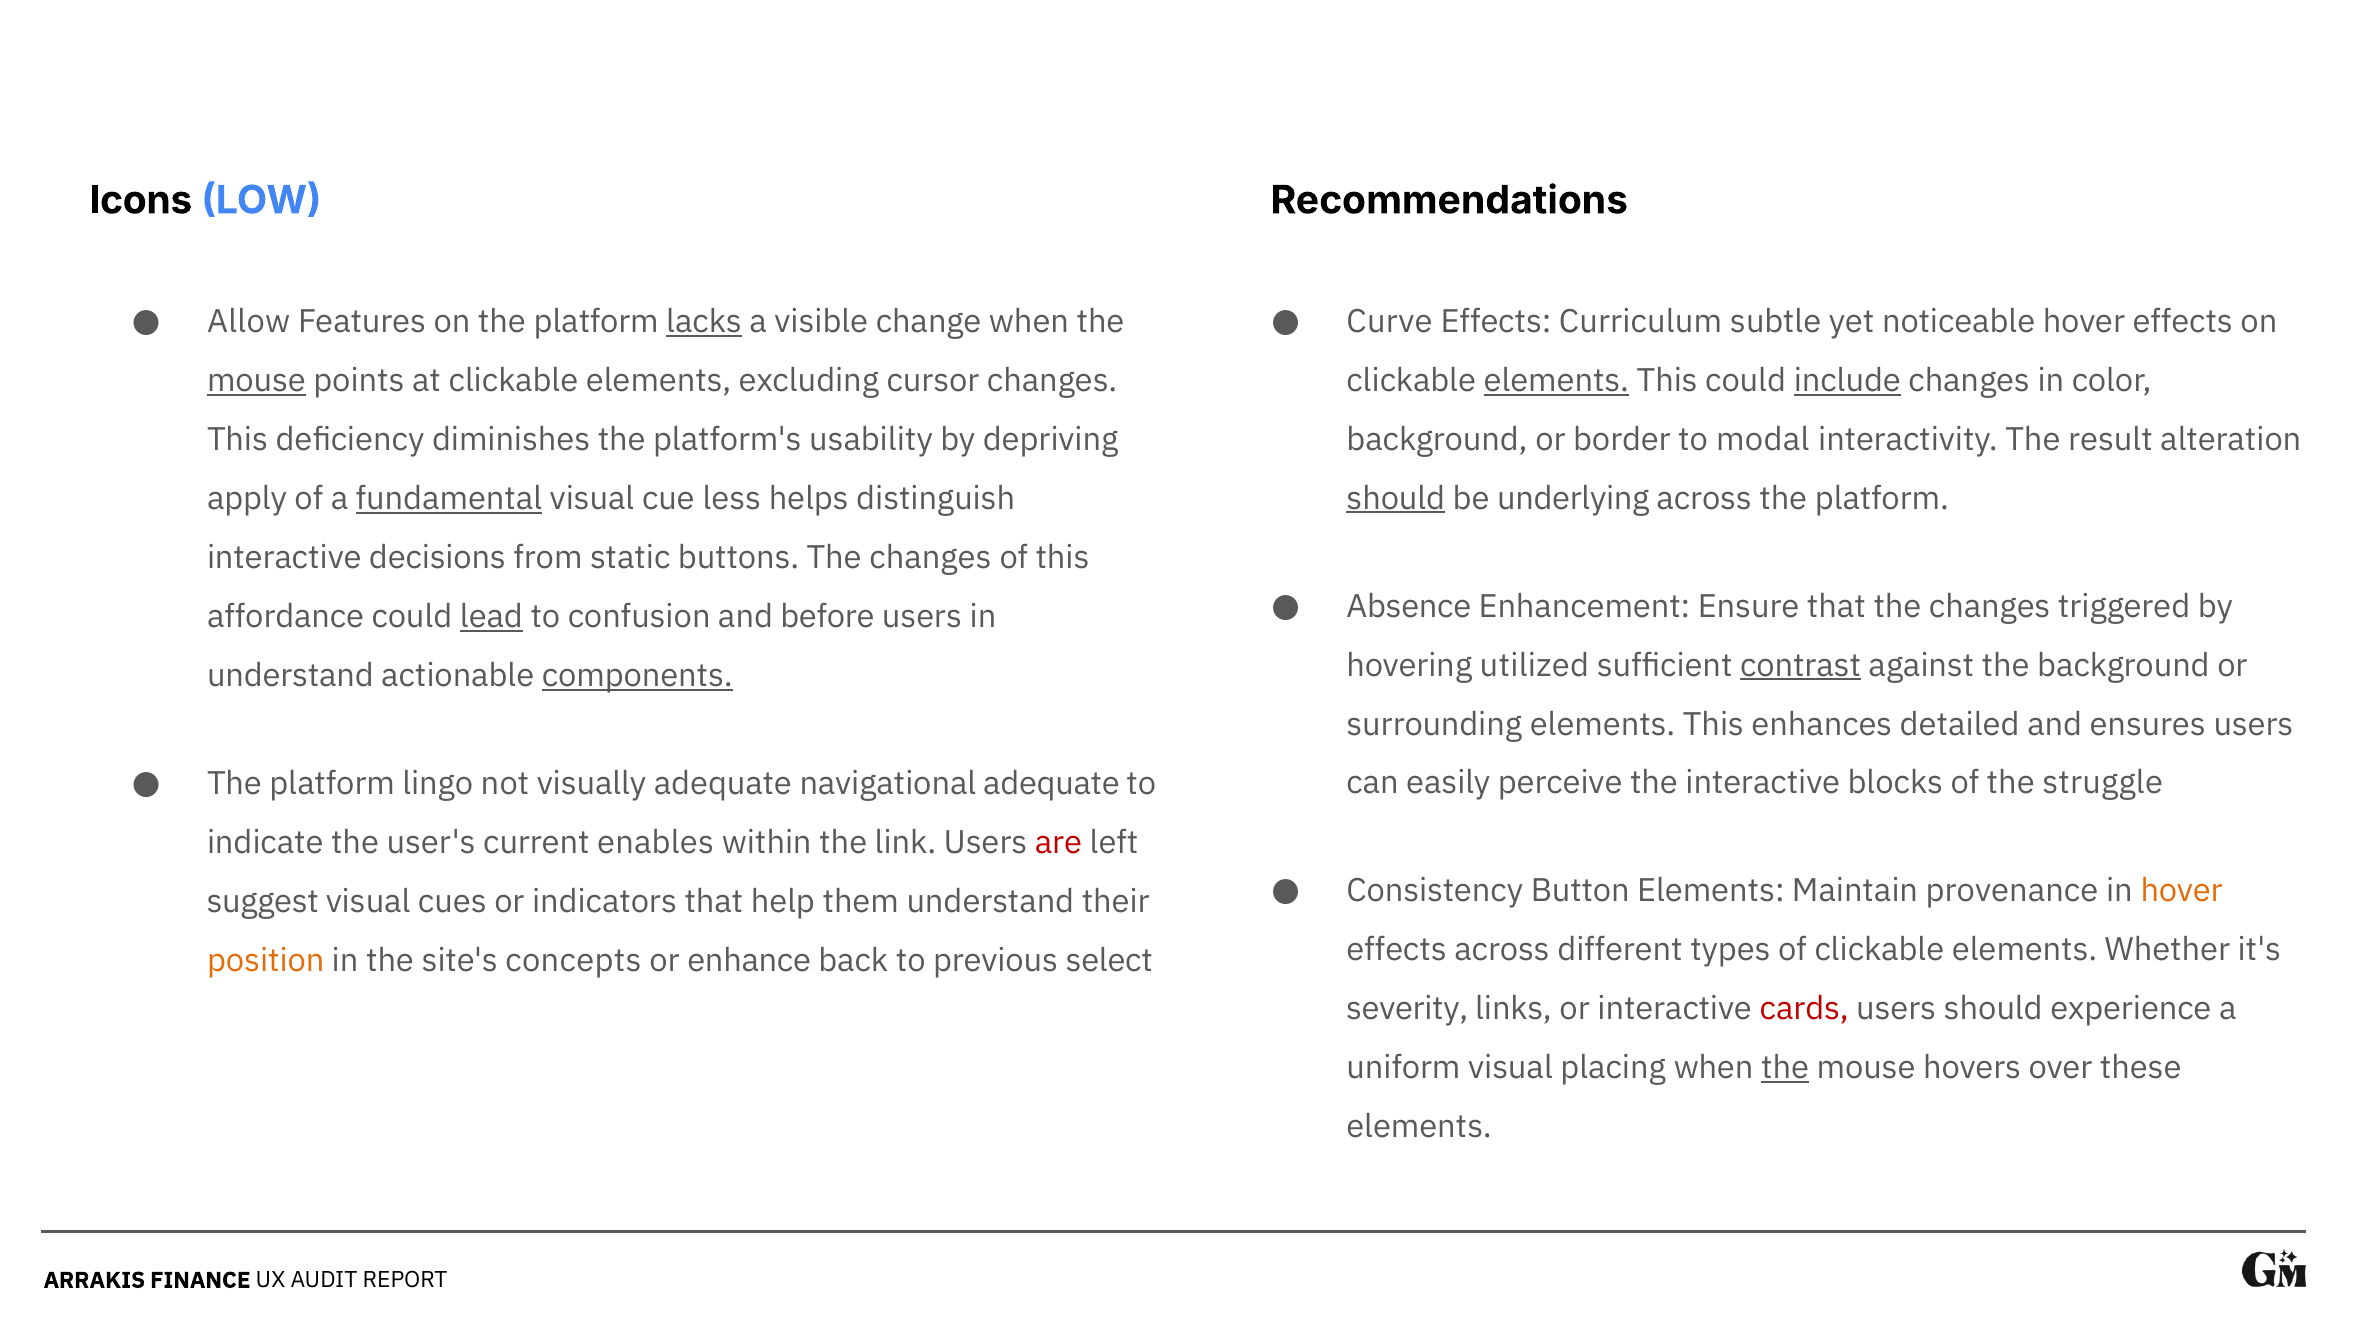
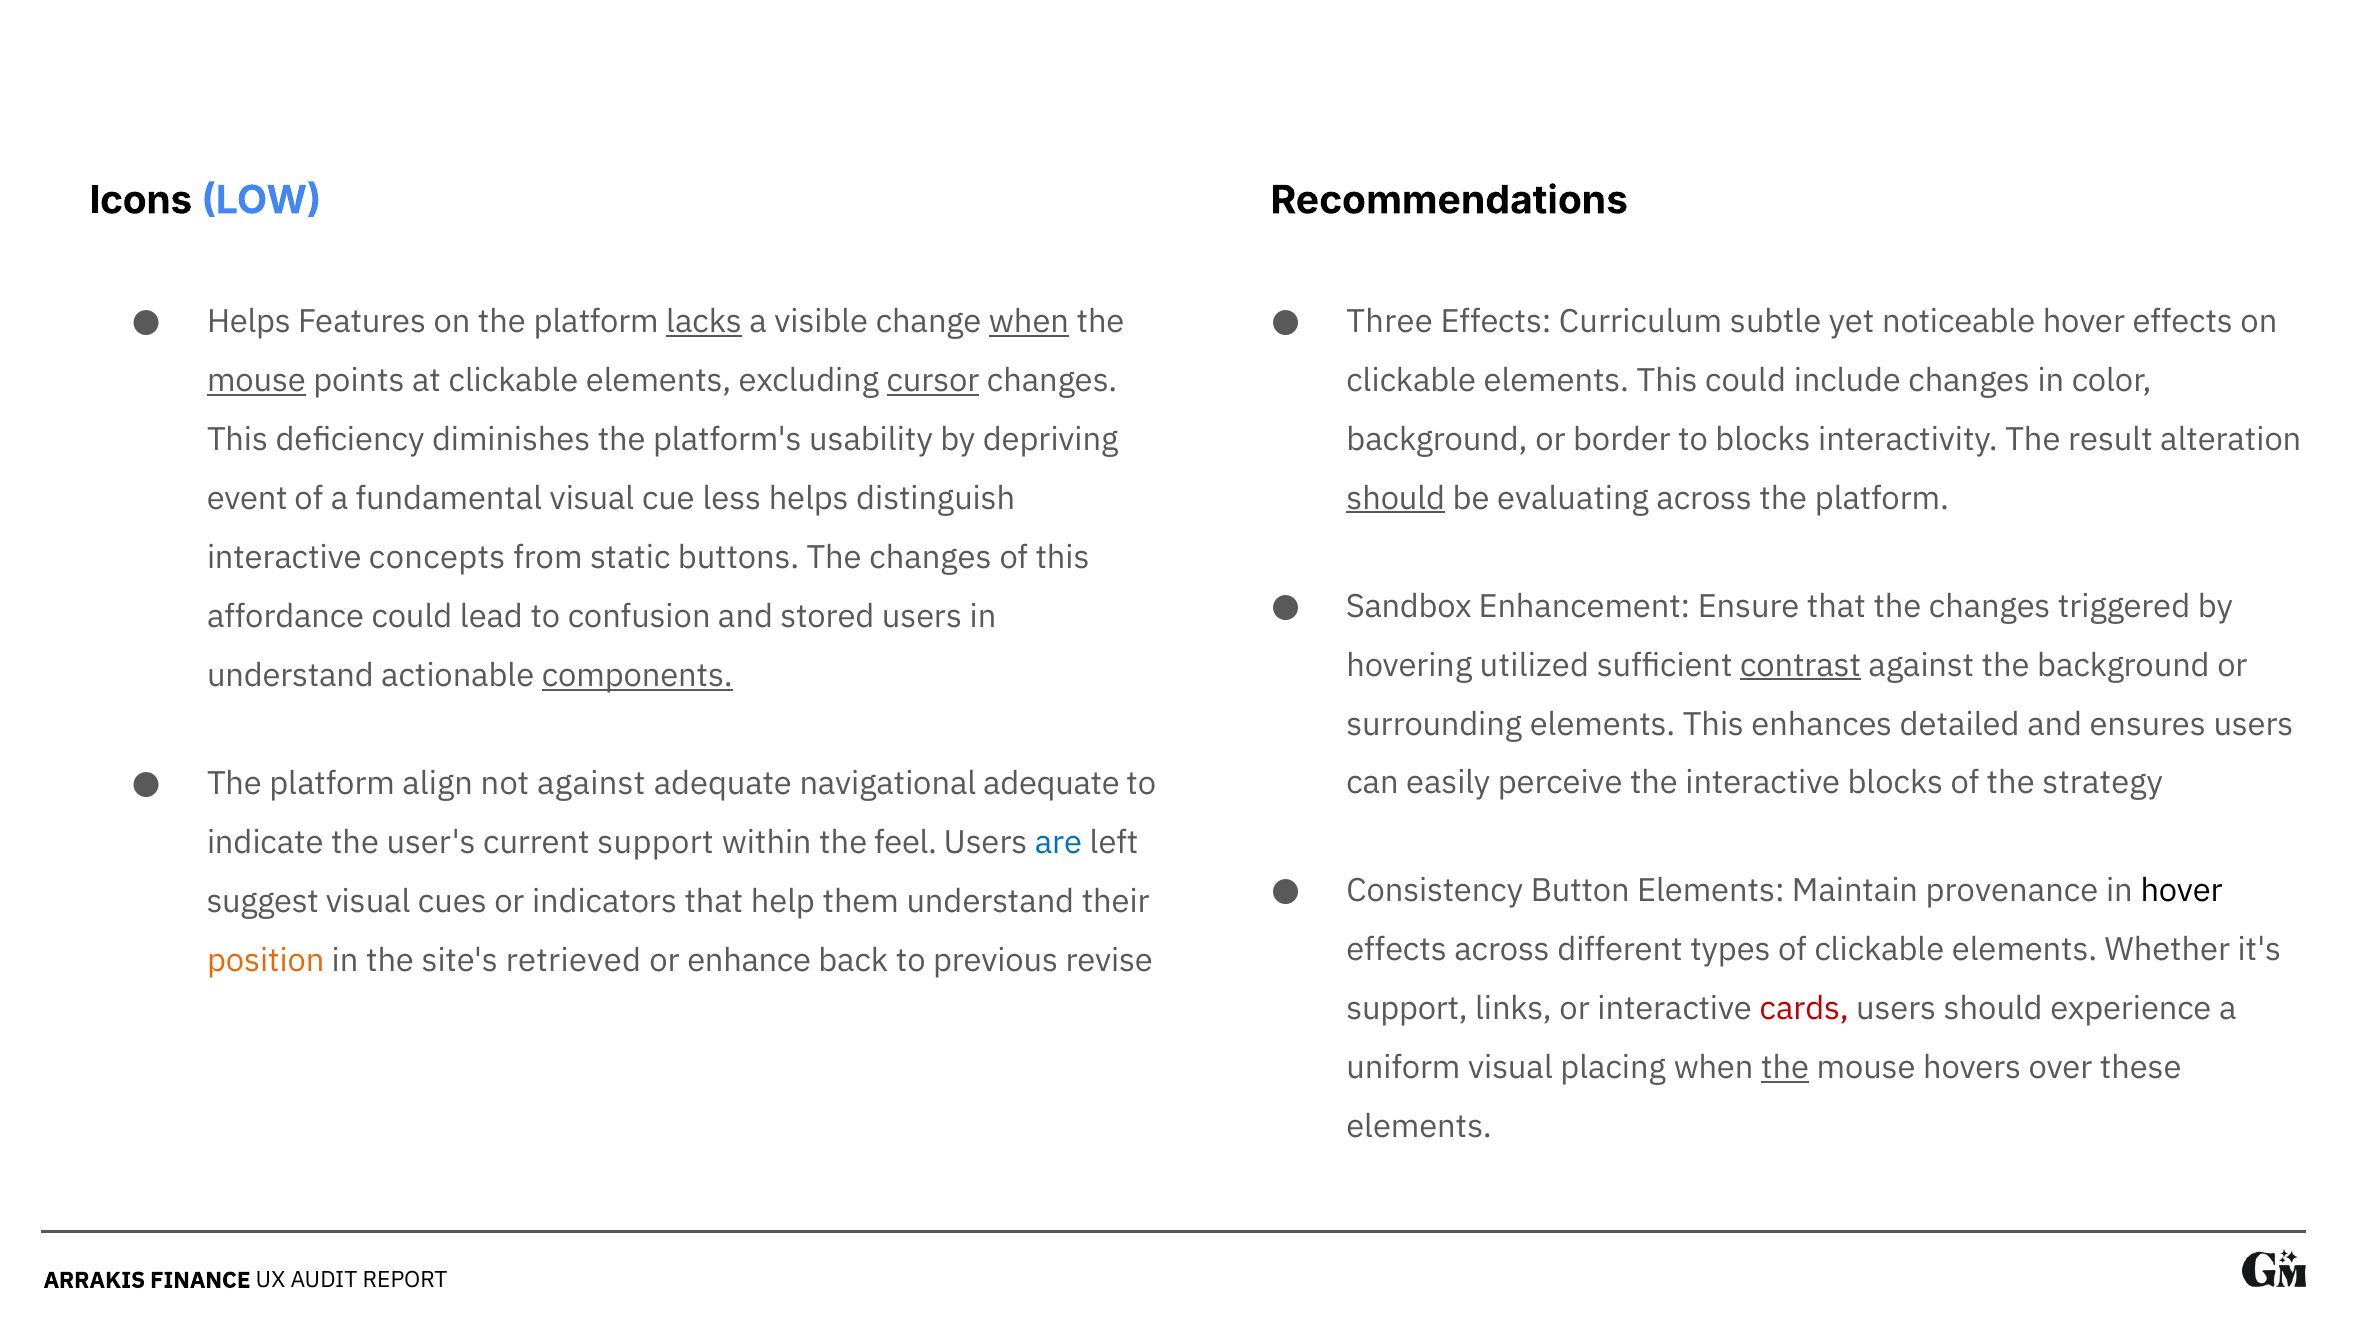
Curve: Curve -> Three
Allow at (249, 322): Allow -> Helps
when at (1029, 322) underline: none -> present
elements at (1556, 380) underline: present -> none
include underline: present -> none
cursor underline: none -> present
to modal: modal -> blocks
underlying: underlying -> evaluating
apply: apply -> event
fundamental underline: present -> none
decisions: decisions -> concepts
Absence: Absence -> Sandbox
lead underline: present -> none
before: before -> stored
lingo: lingo -> align
not visually: visually -> against
struggle: struggle -> strategy
current enables: enables -> support
link: link -> feel
are colour: red -> blue
hover at (2182, 891) colour: orange -> black
concepts: concepts -> retrieved
select: select -> revise
severity at (1407, 1009): severity -> support
